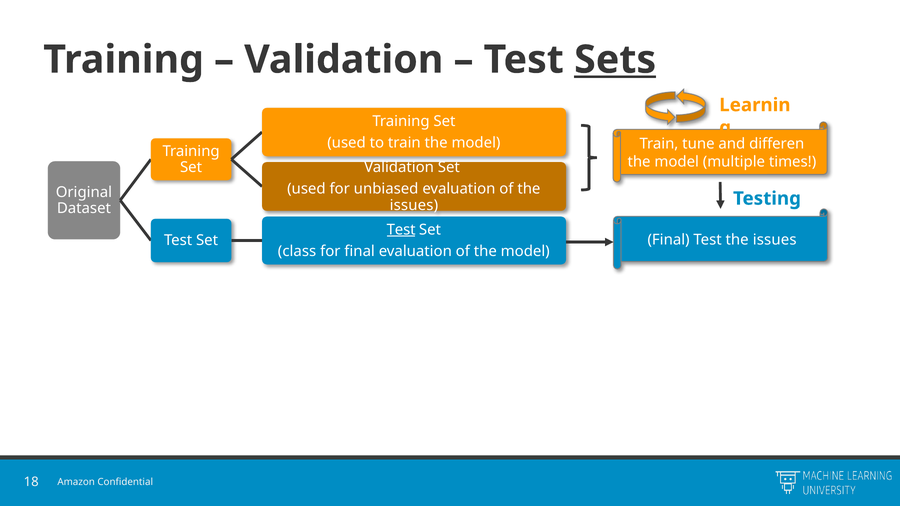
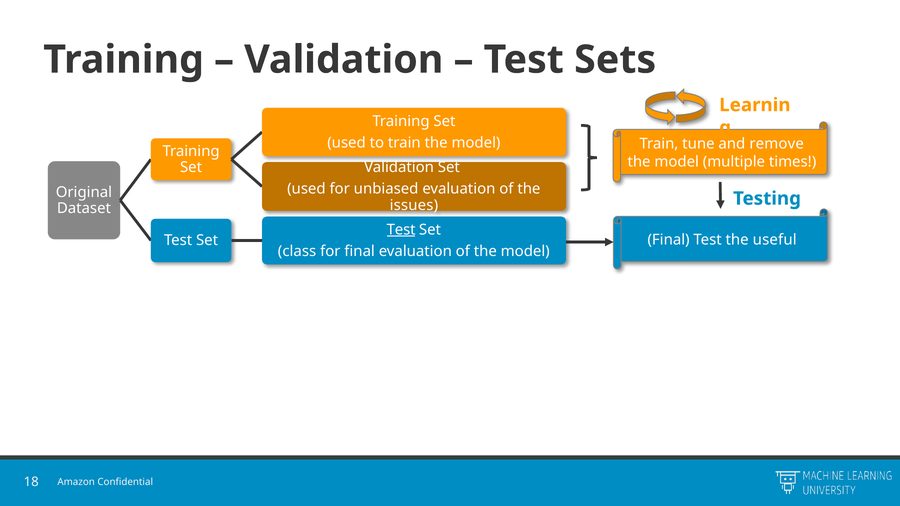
Sets underline: present -> none
differen: differen -> remove
Test the issues: issues -> useful
